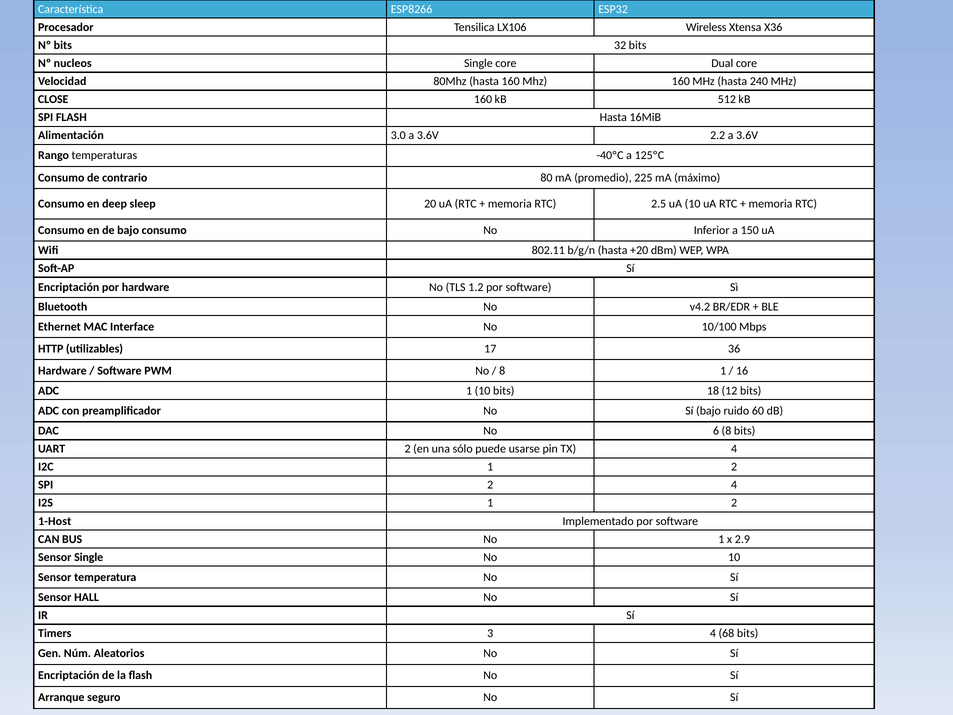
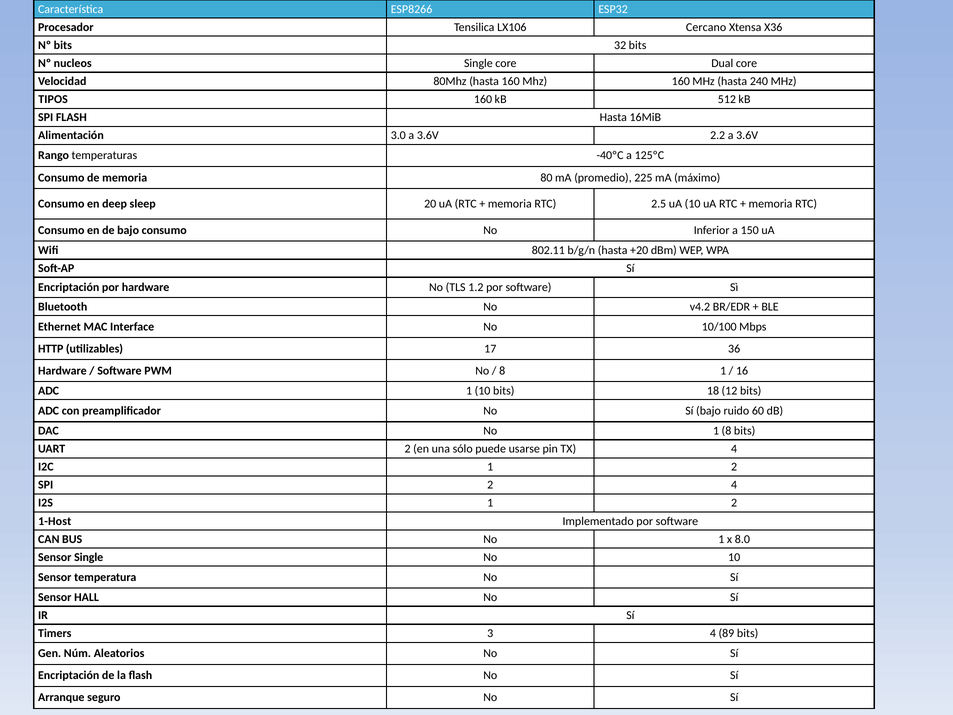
Wireless: Wireless -> Cercano
CLOSE: CLOSE -> TIPOS
de contrario: contrario -> memoria
DAC No 6: 6 -> 1
2.9: 2.9 -> 8.0
68: 68 -> 89
